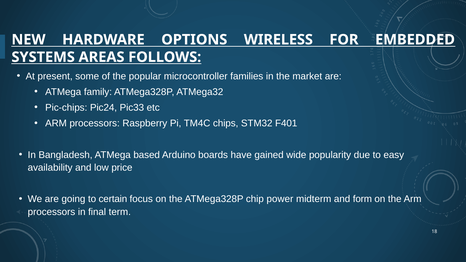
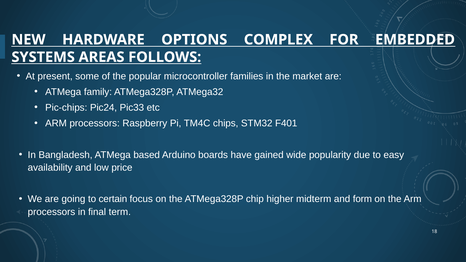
WIRELESS: WIRELESS -> COMPLEX
power: power -> higher
